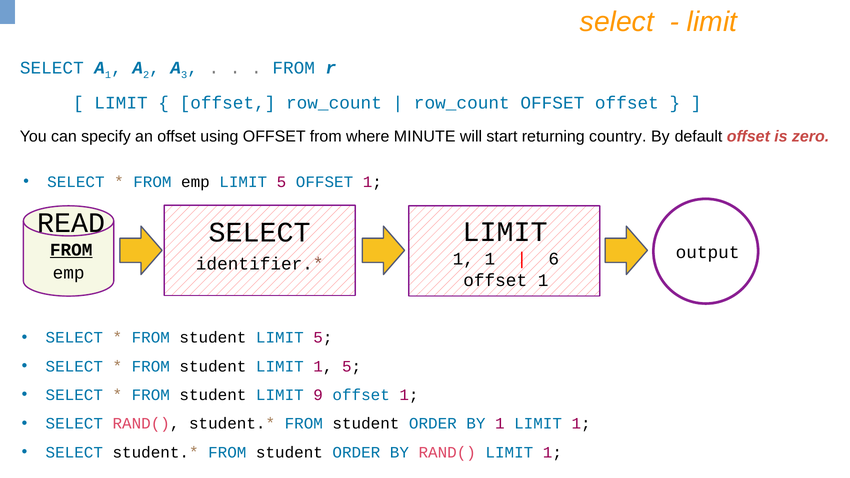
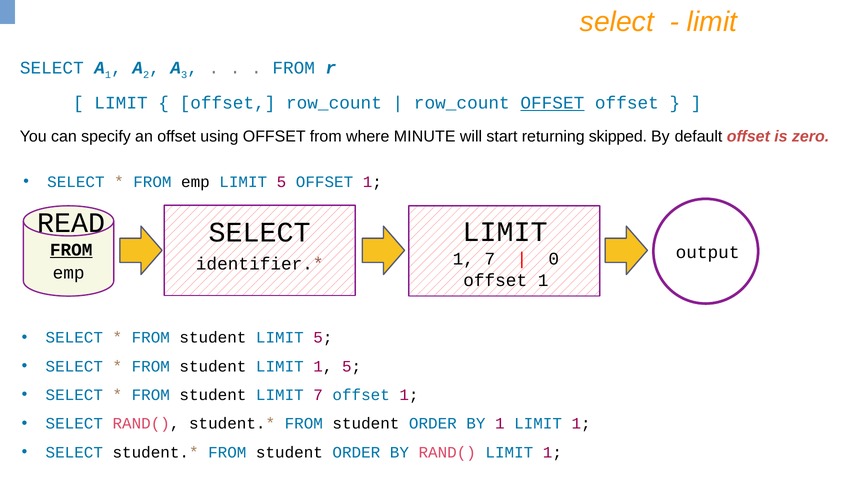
OFFSET at (552, 103) underline: none -> present
country: country -> skipped
1 1: 1 -> 7
6: 6 -> 0
LIMIT 9: 9 -> 7
